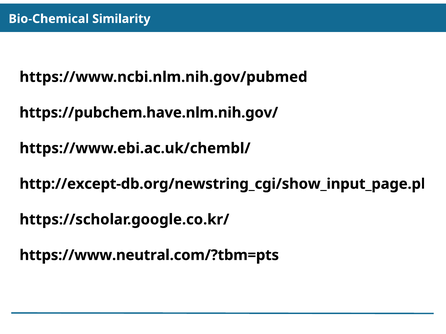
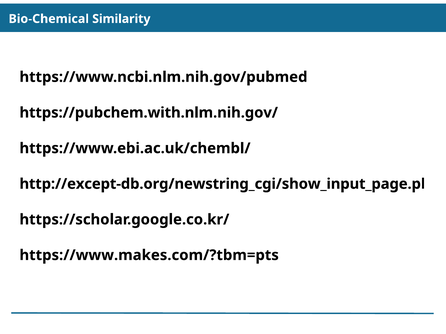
https://pubchem.have.nlm.nih.gov/: https://pubchem.have.nlm.nih.gov/ -> https://pubchem.with.nlm.nih.gov/
https://www.neutral.com/?tbm=pts: https://www.neutral.com/?tbm=pts -> https://www.makes.com/?tbm=pts
